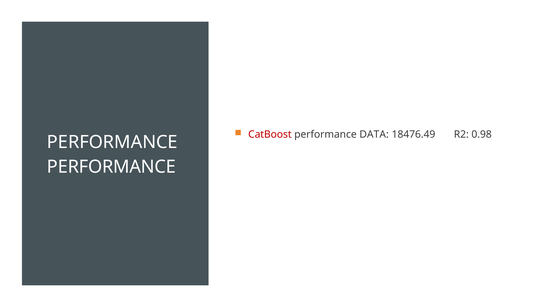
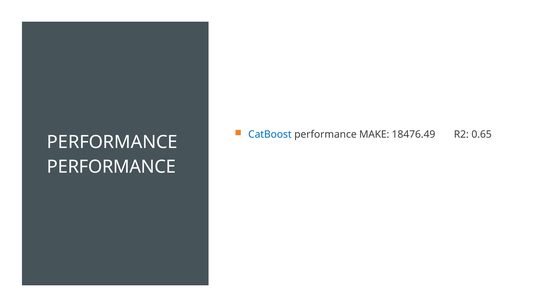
CatBoost colour: red -> blue
DATA: DATA -> MAKE
0.98: 0.98 -> 0.65
